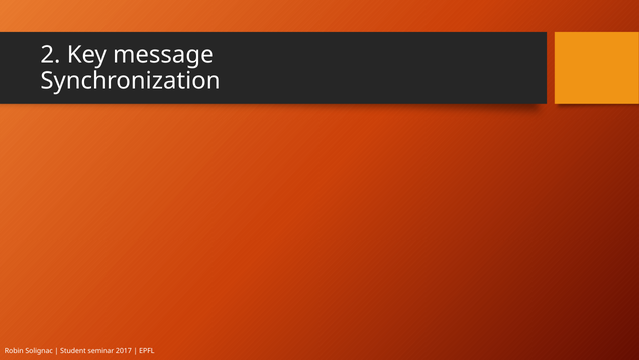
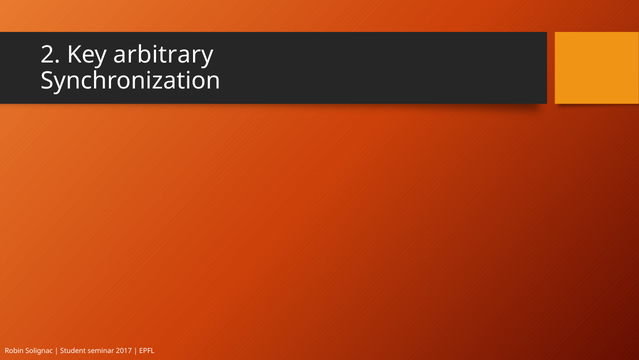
message: message -> arbitrary
